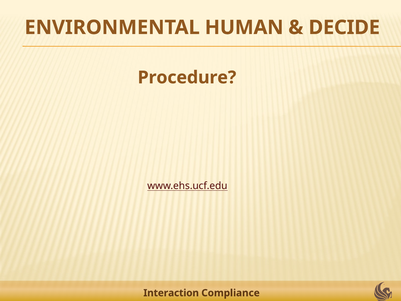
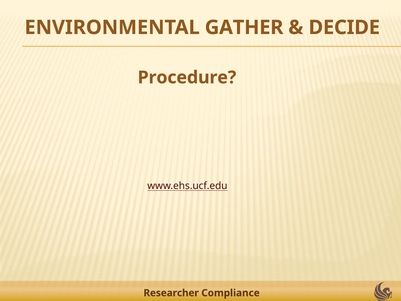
HUMAN: HUMAN -> GATHER
Interaction: Interaction -> Researcher
